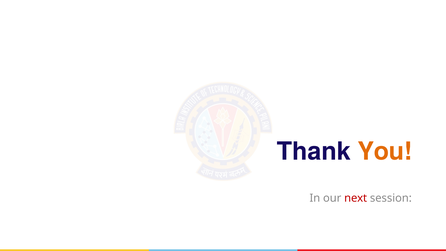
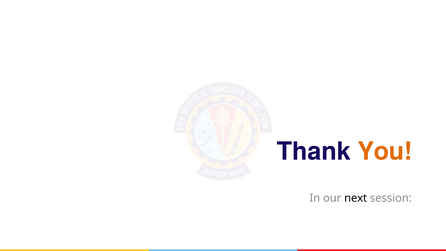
next colour: red -> black
